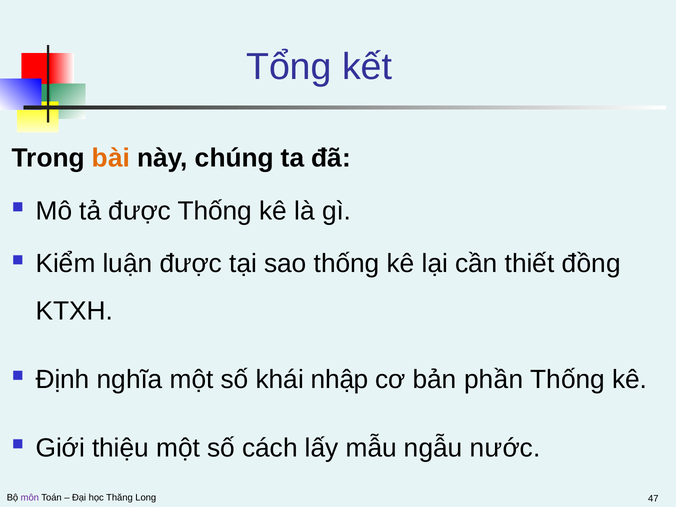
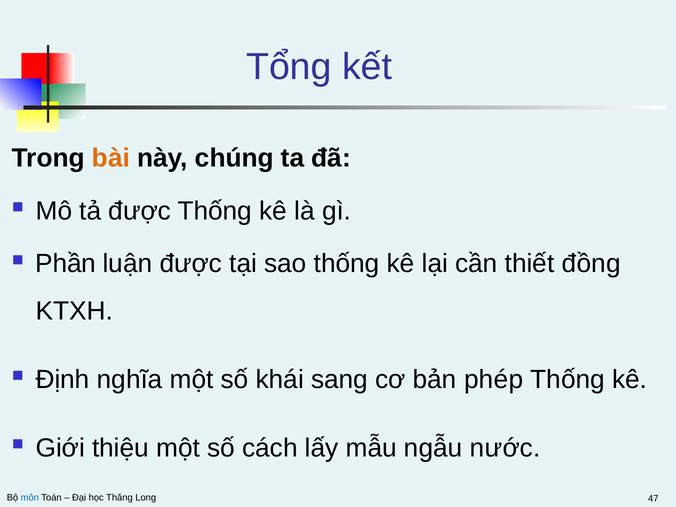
Kiểm: Kiểm -> Phần
nhập: nhập -> sang
phần: phần -> phép
môn colour: purple -> blue
